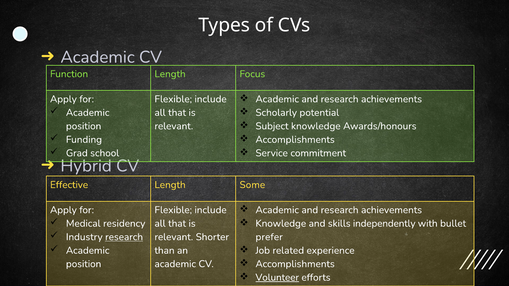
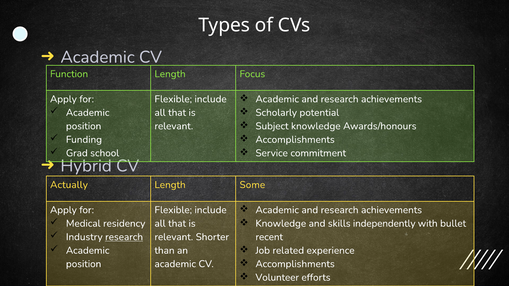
Effective: Effective -> Actually
prefer: prefer -> recent
Volunteer underline: present -> none
